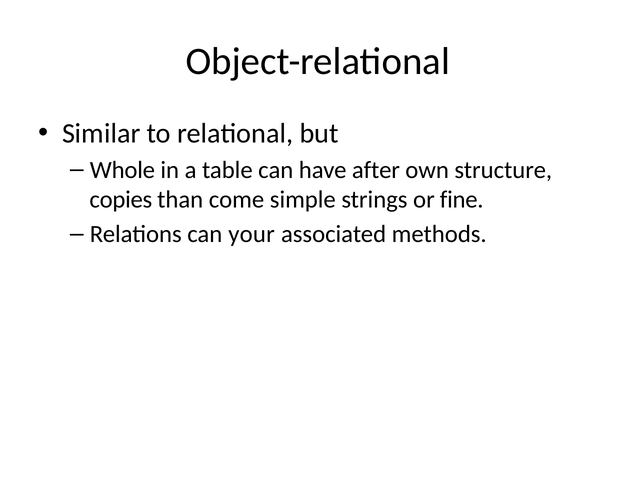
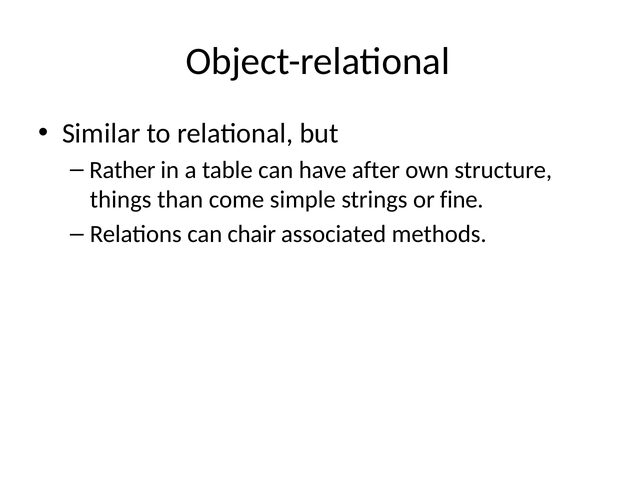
Whole: Whole -> Rather
copies: copies -> things
your: your -> chair
